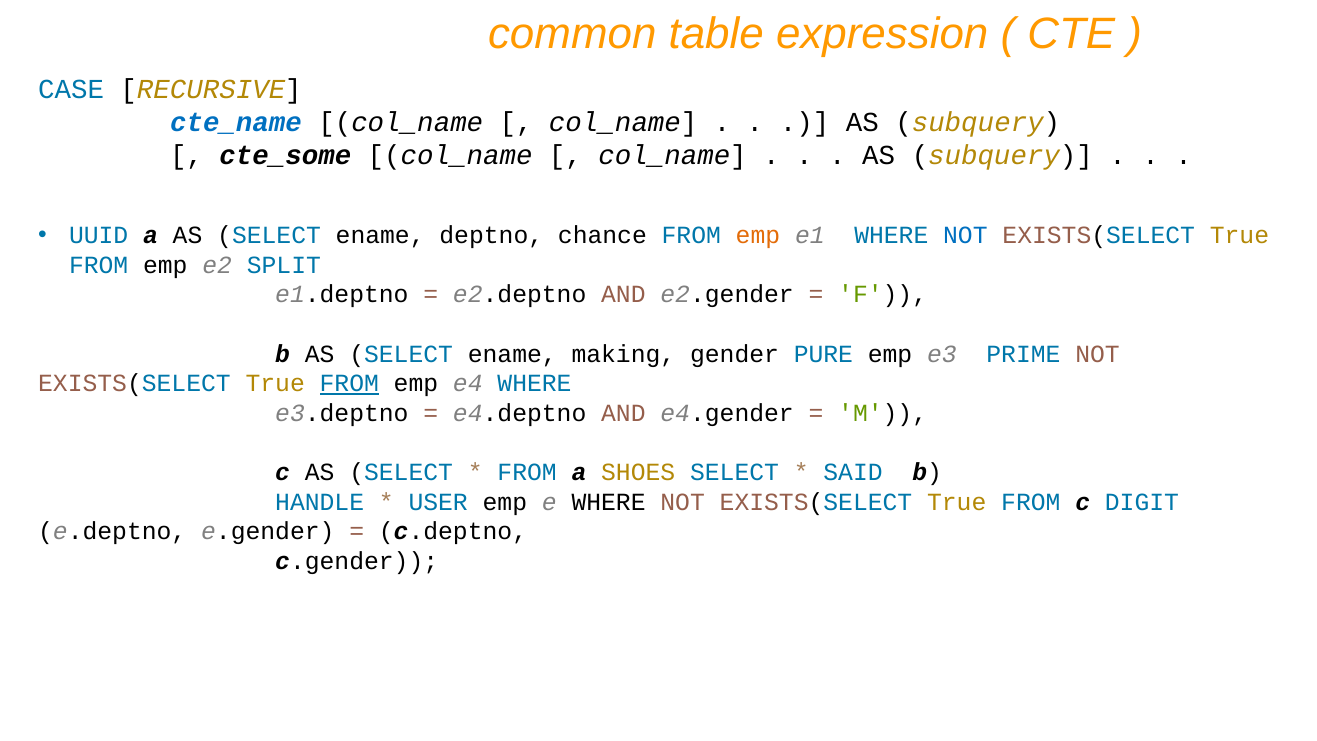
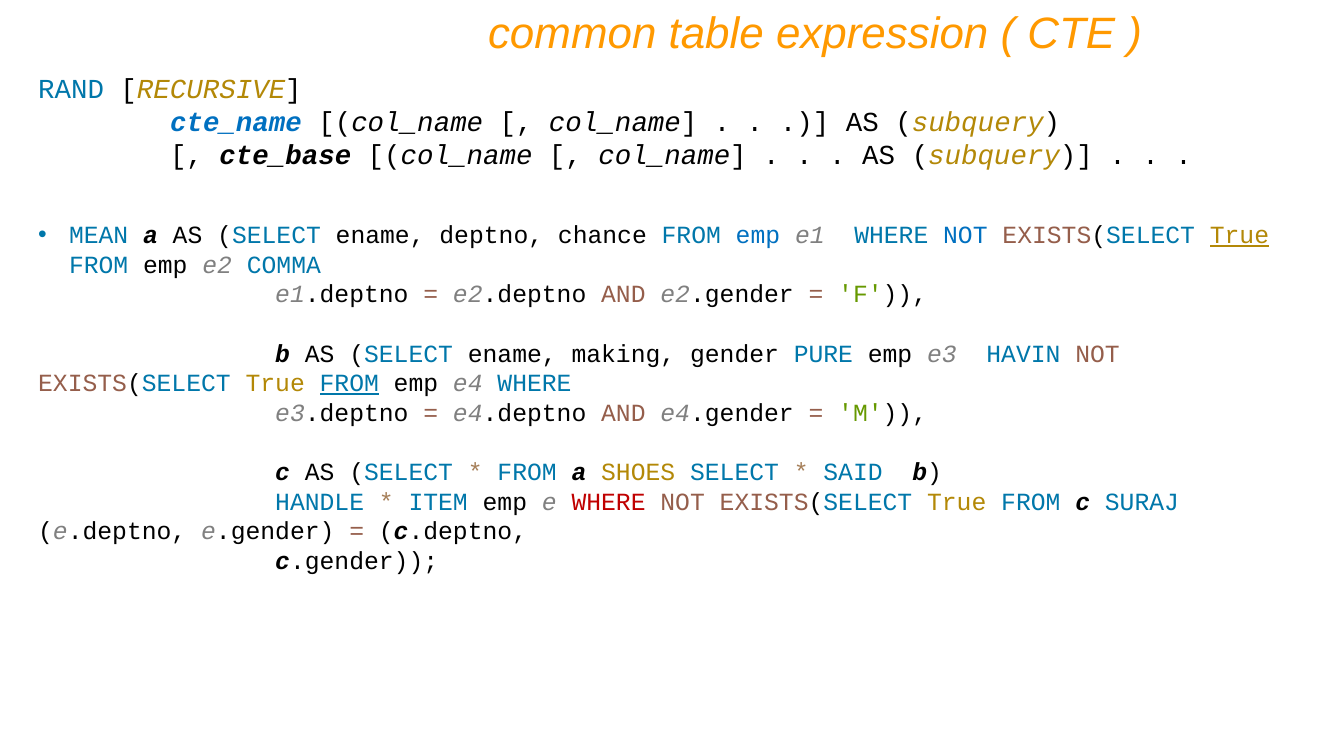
CASE: CASE -> RAND
cte_some: cte_some -> cte_base
UUID: UUID -> MEAN
emp at (758, 235) colour: orange -> blue
True at (1239, 235) underline: none -> present
SPLIT: SPLIT -> COMMA
PRIME: PRIME -> HAVIN
USER: USER -> ITEM
WHERE at (609, 502) colour: black -> red
DIGIT: DIGIT -> SURAJ
